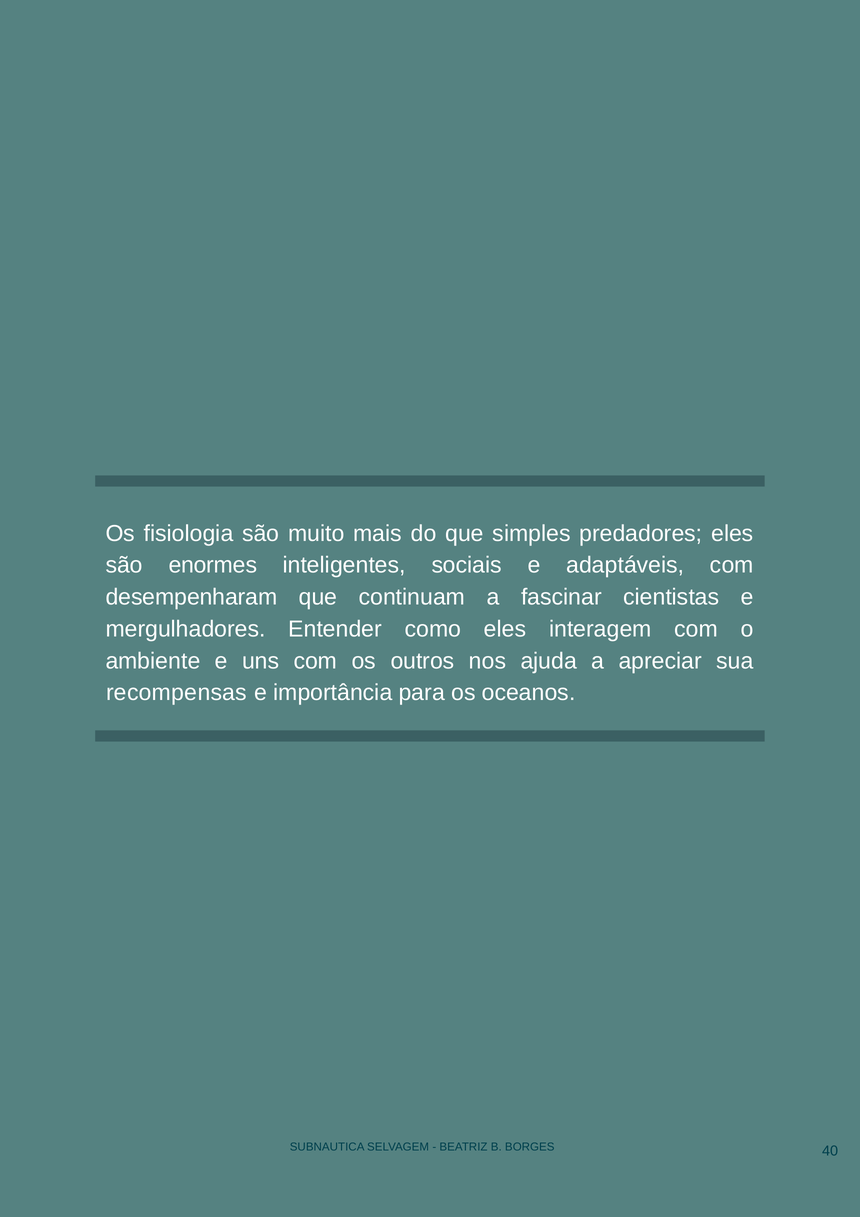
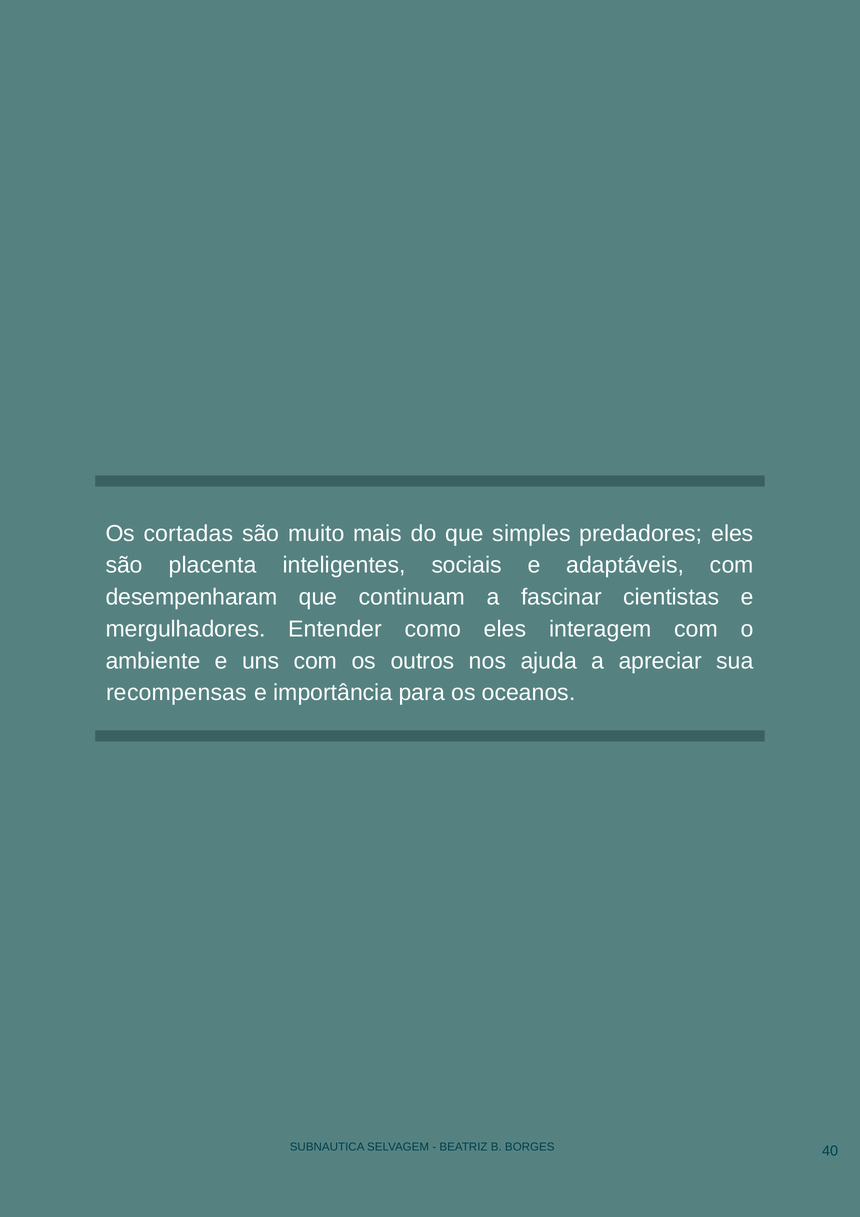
fisiologia: fisiologia -> cortadas
enormes: enormes -> placenta
